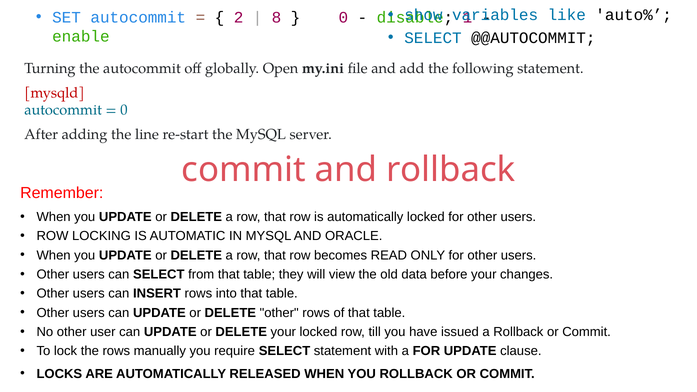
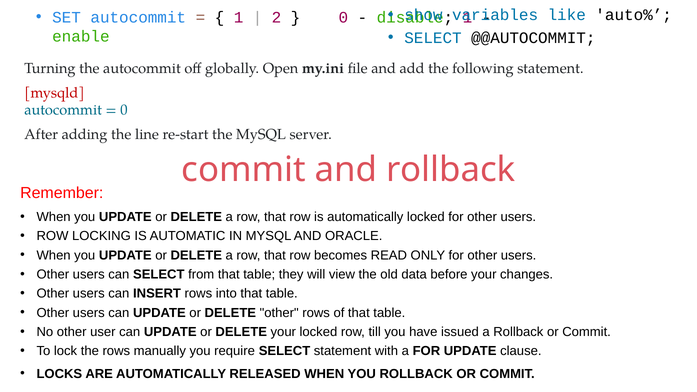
2 at (239, 18): 2 -> 1
8: 8 -> 2
